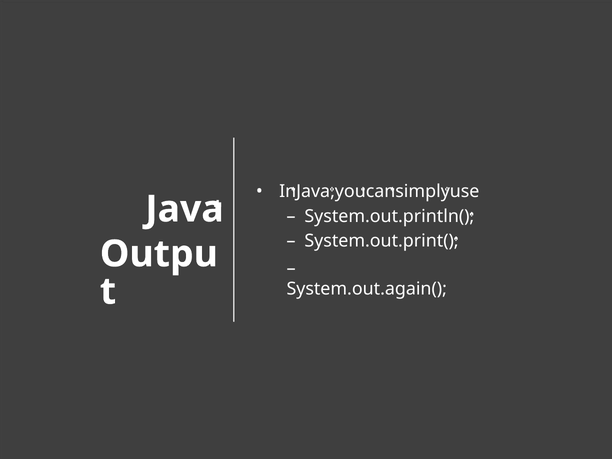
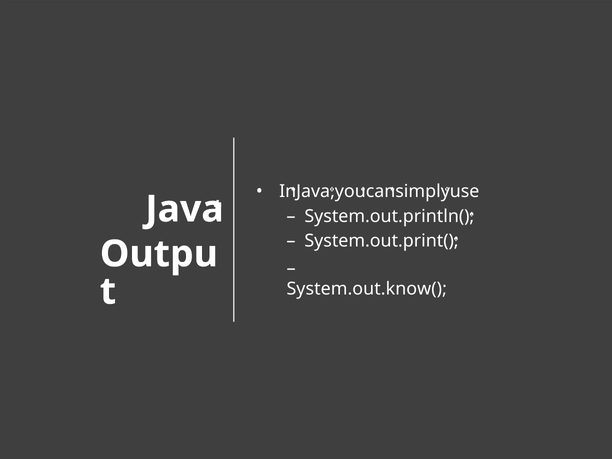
System.out.again(: System.out.again( -> System.out.know(
